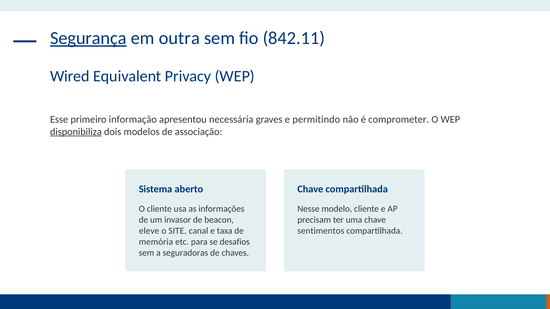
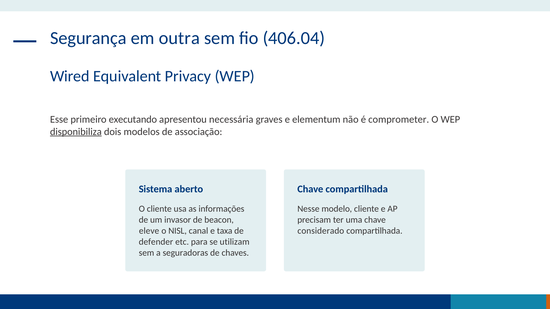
Segurança underline: present -> none
842.11: 842.11 -> 406.04
informação: informação -> executando
permitindo: permitindo -> elementum
SITE: SITE -> NISL
sentimentos: sentimentos -> considerado
memória: memória -> defender
desafios: desafios -> utilizam
